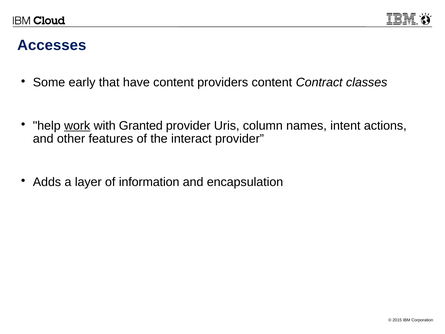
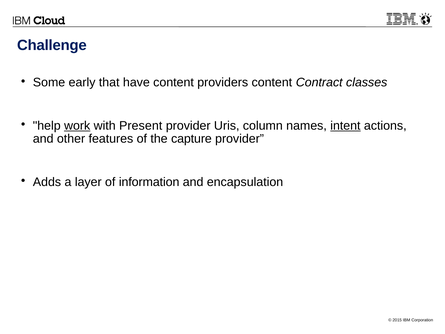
Accesses: Accesses -> Challenge
Granted: Granted -> Present
intent underline: none -> present
interact: interact -> capture
